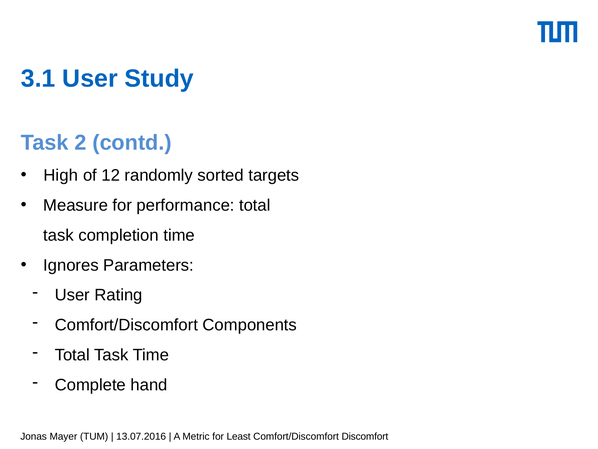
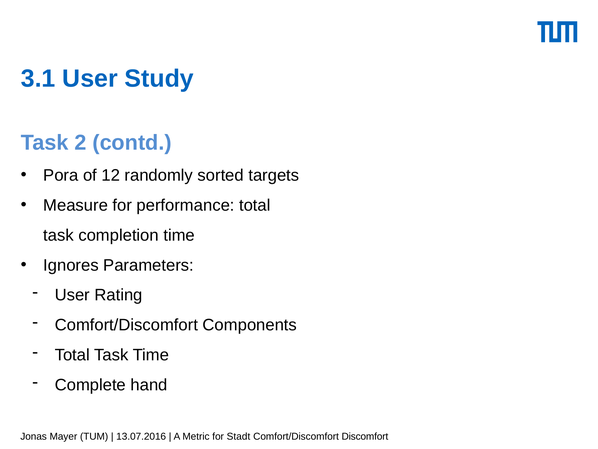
High: High -> Pora
Least: Least -> Stadt
